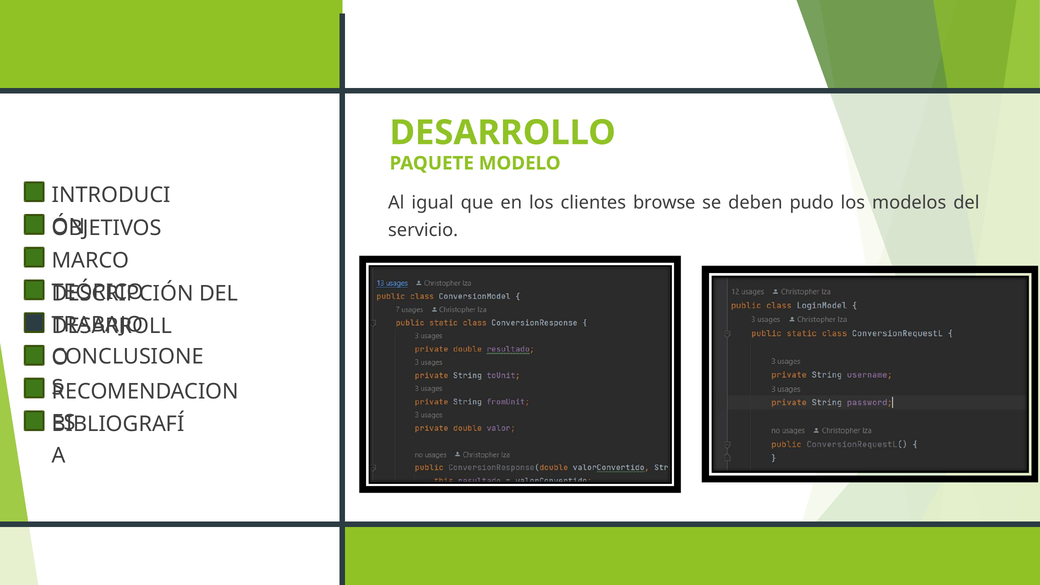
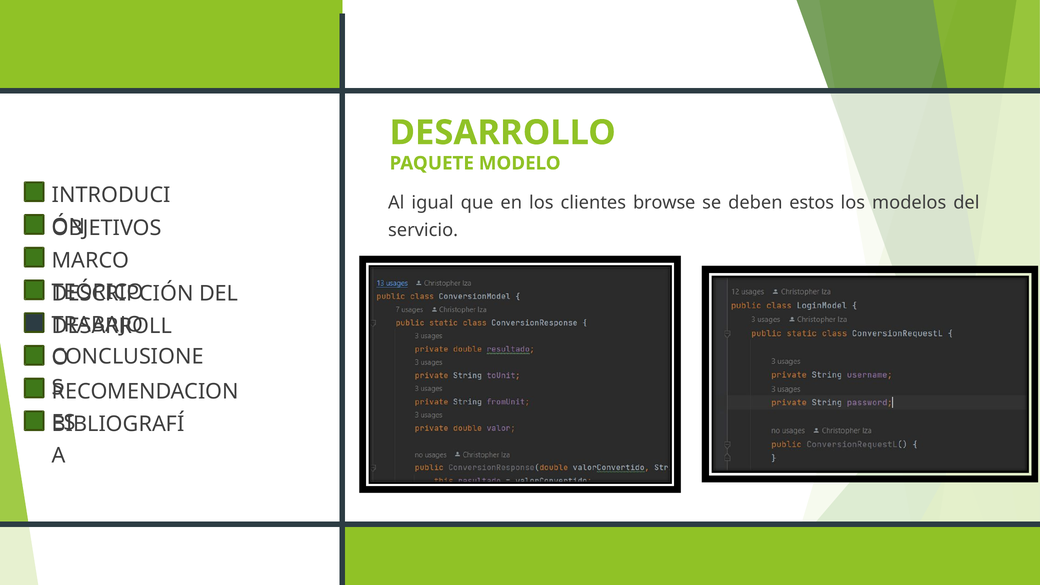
pudo: pudo -> estos
